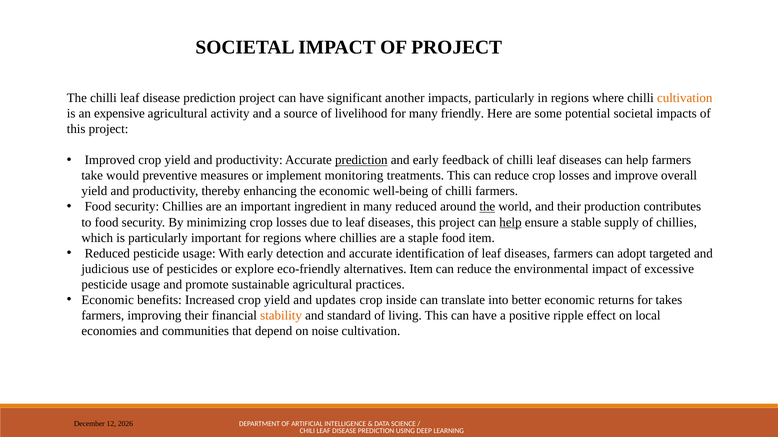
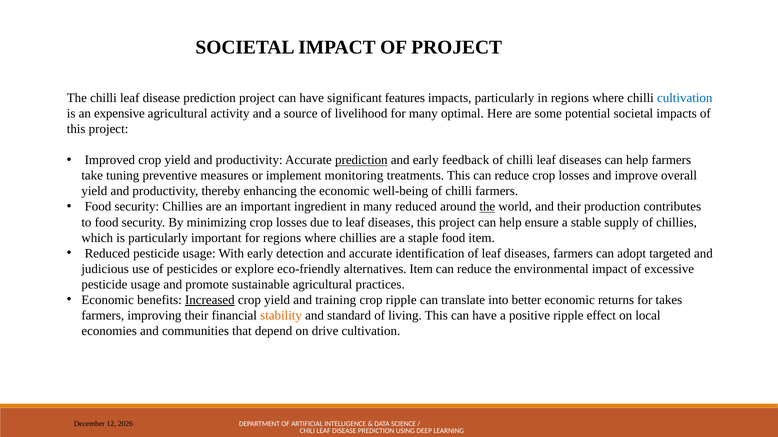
another: another -> features
cultivation at (685, 98) colour: orange -> blue
friendly: friendly -> optimal
would: would -> tuning
help at (511, 223) underline: present -> none
Increased underline: none -> present
updates: updates -> training
crop inside: inside -> ripple
noise: noise -> drive
